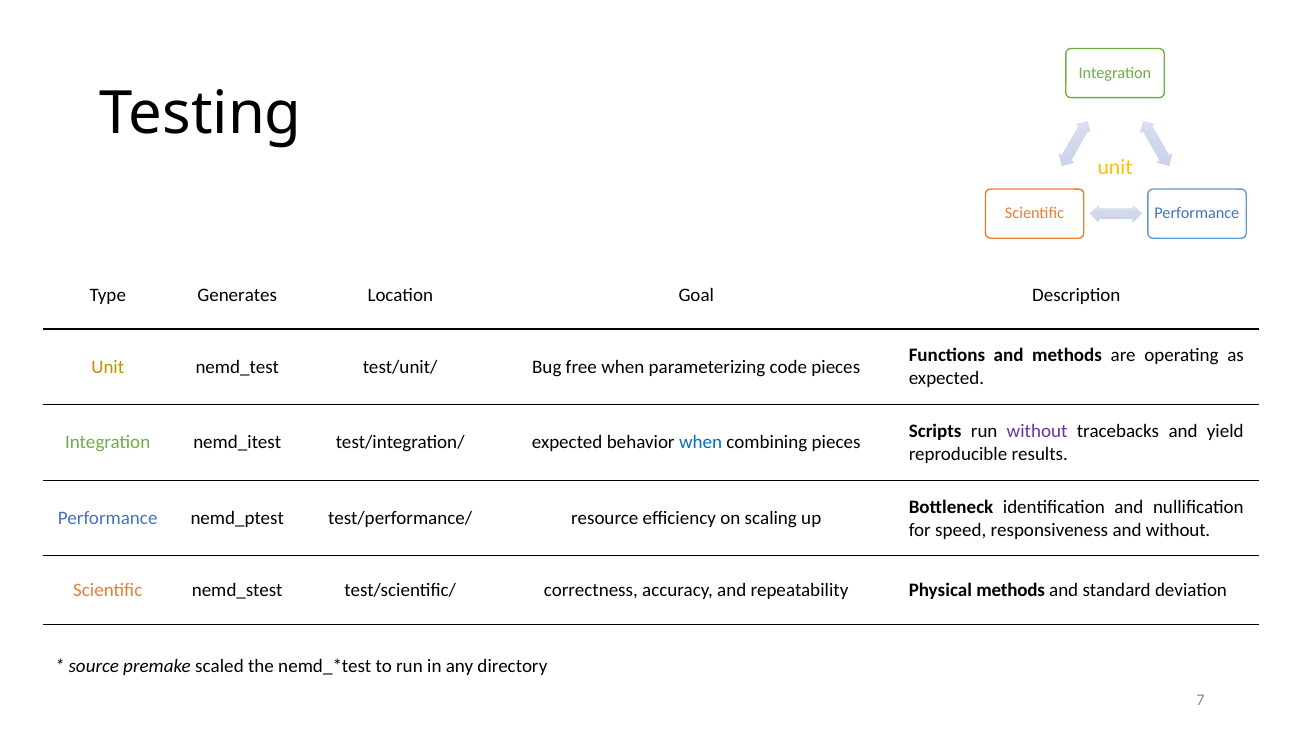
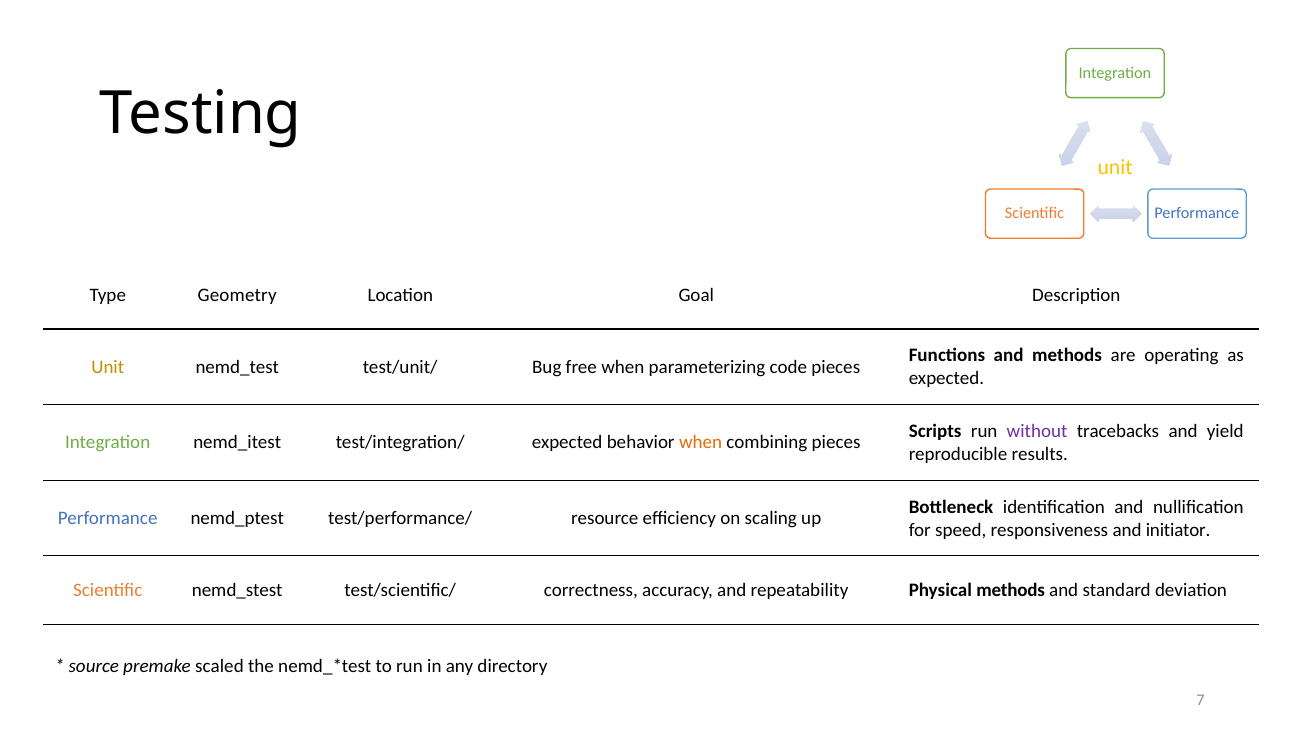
Generates: Generates -> Geometry
when at (701, 443) colour: blue -> orange
and without: without -> initiator
